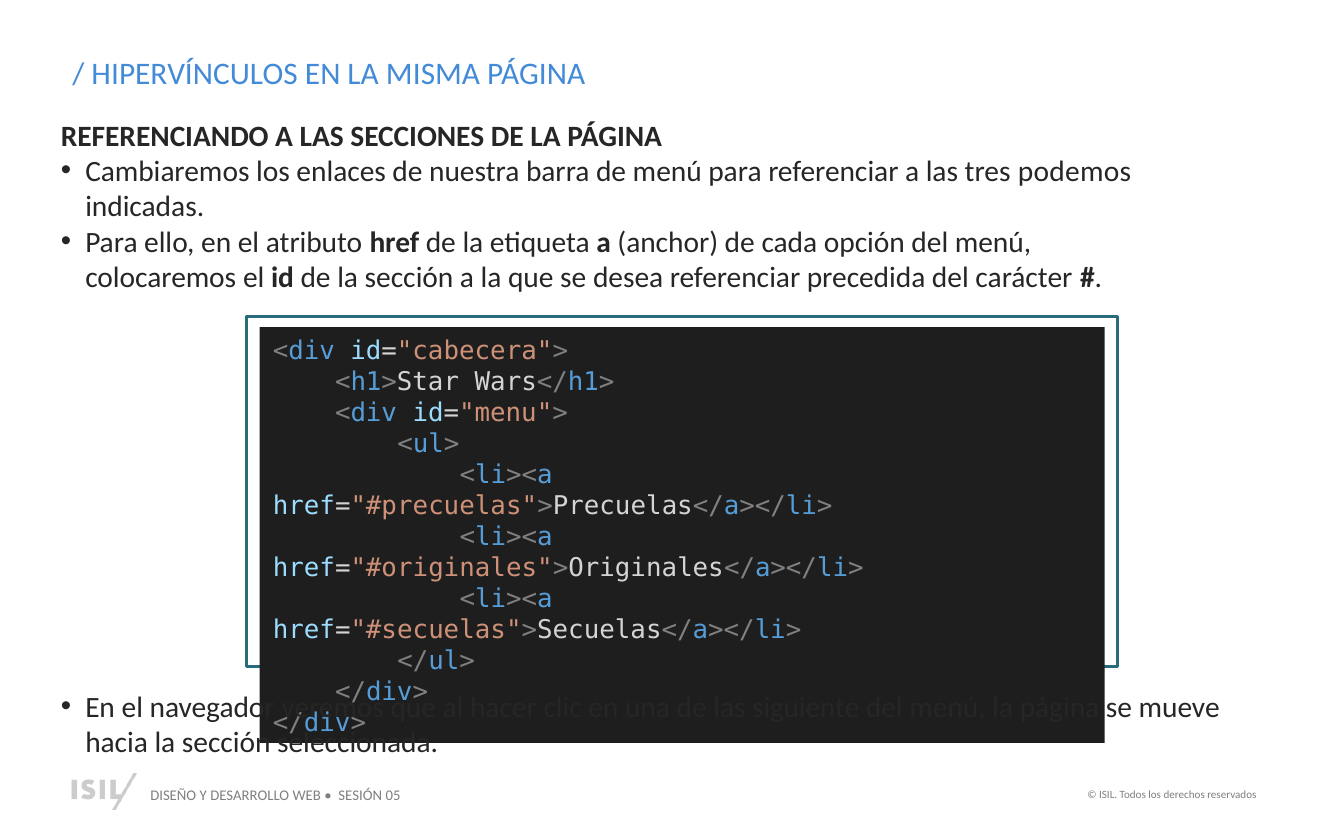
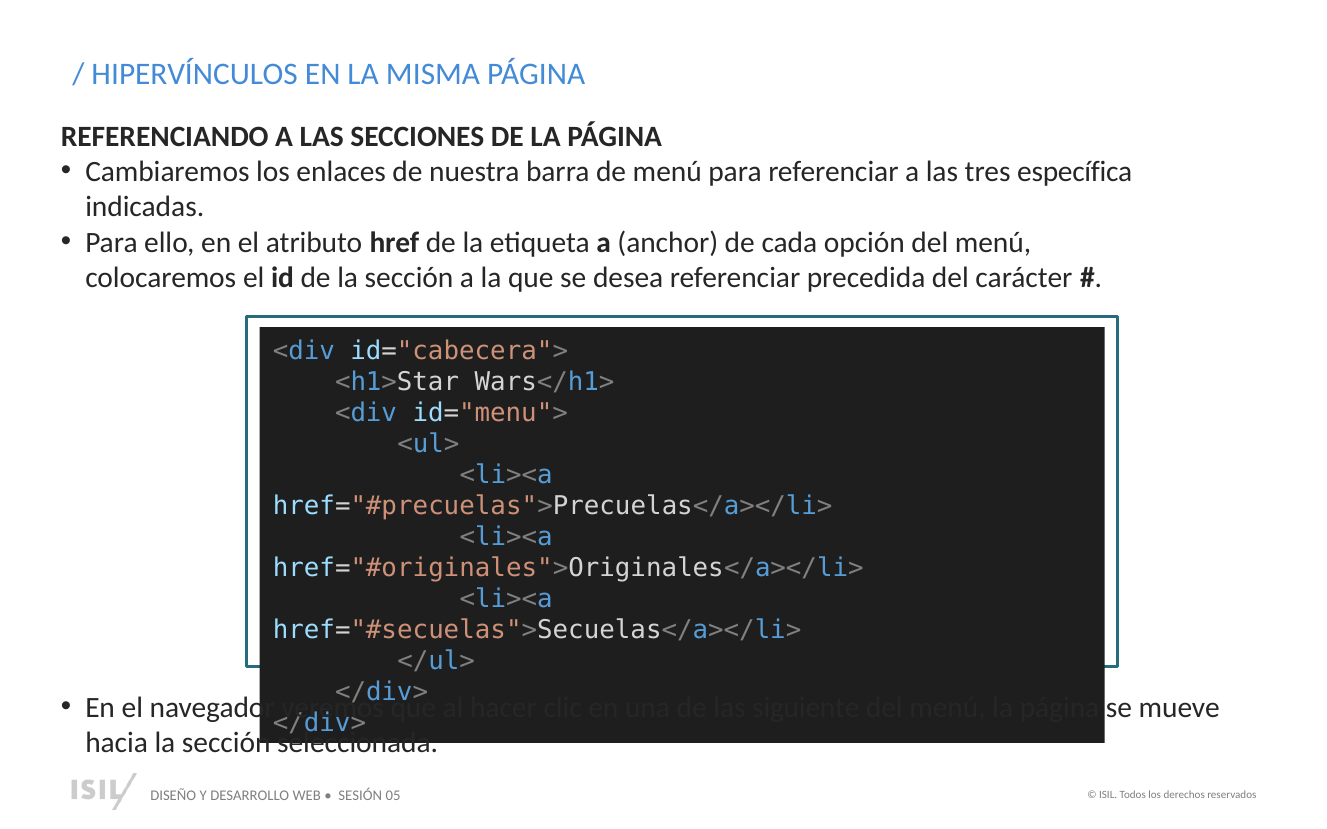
podemos: podemos -> específica
